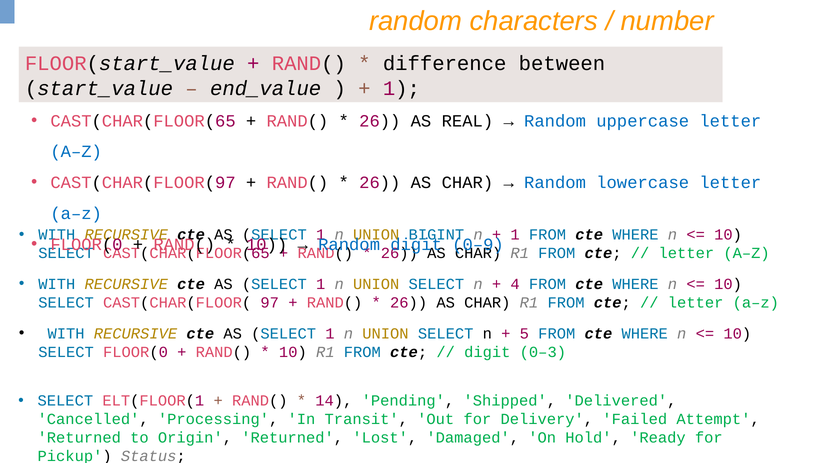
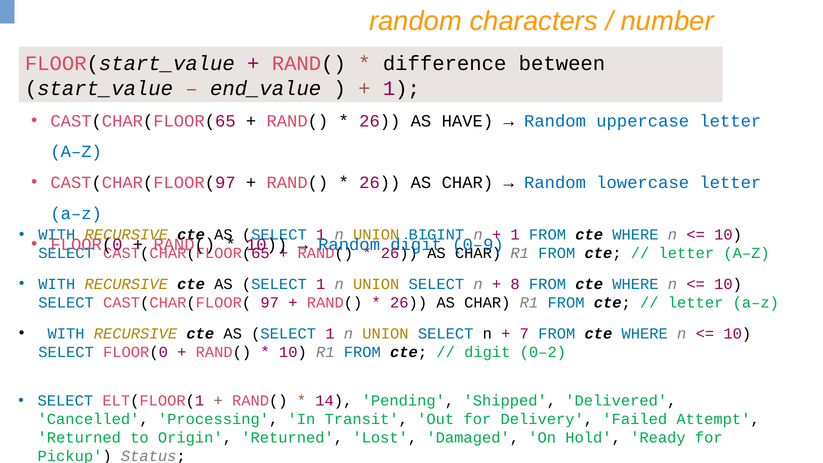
REAL: REAL -> HAVE
4: 4 -> 8
5: 5 -> 7
0–3: 0–3 -> 0–2
